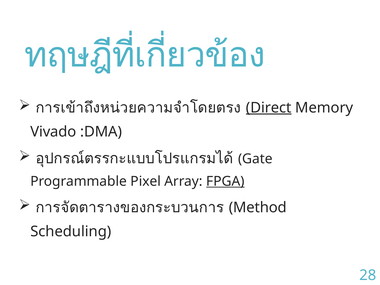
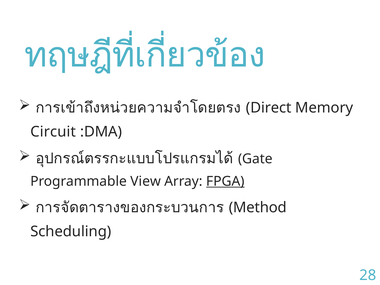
Direct underline: present -> none
Vivado: Vivado -> Circuit
Pixel: Pixel -> View
